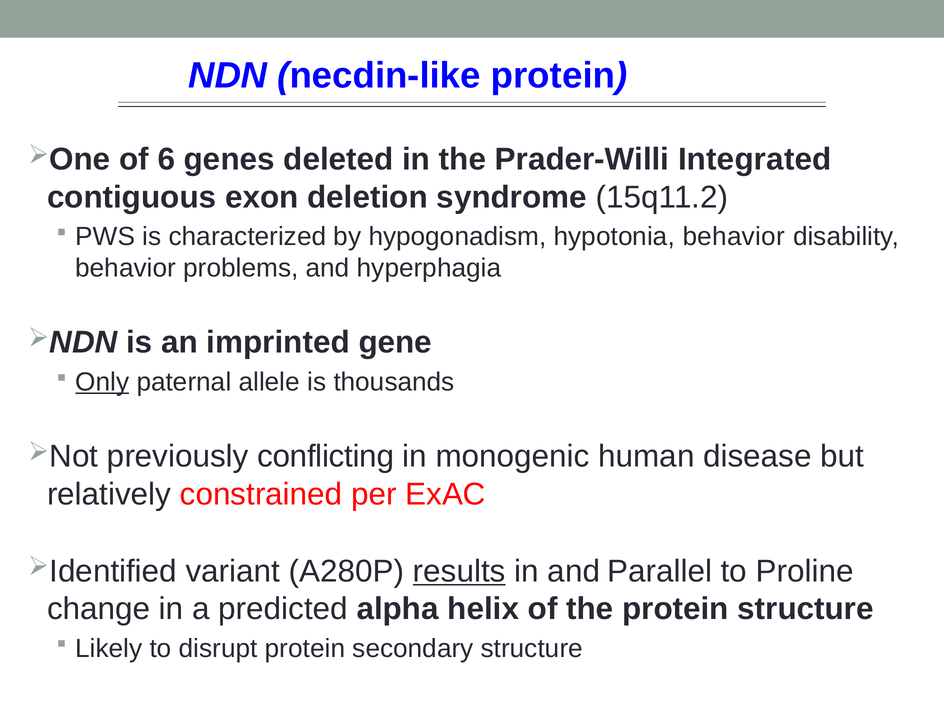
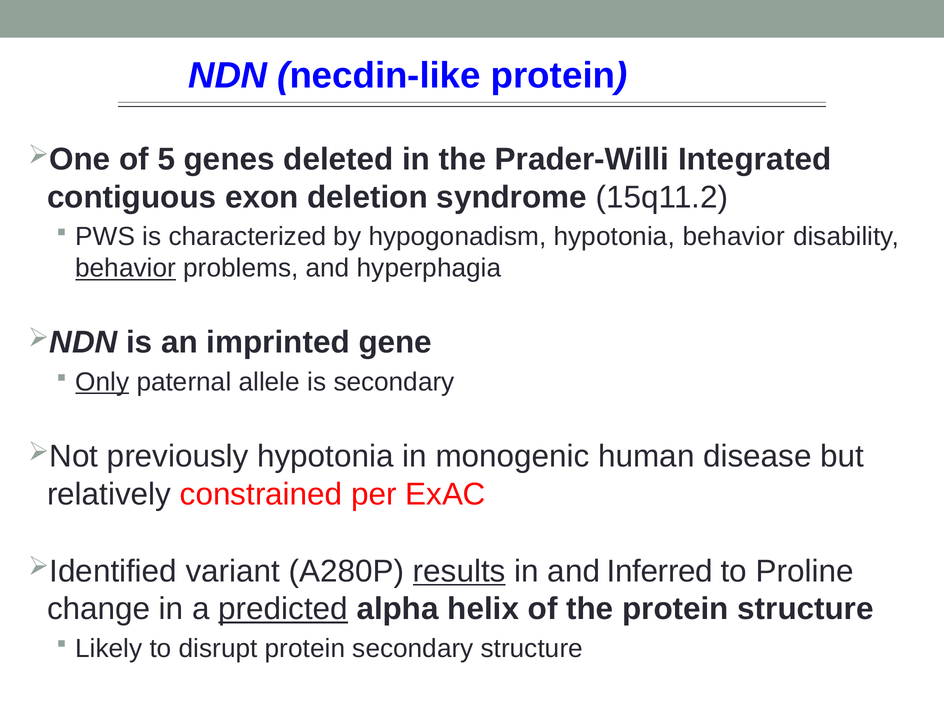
6: 6 -> 5
behavior at (126, 268) underline: none -> present
is thousands: thousands -> secondary
previously conflicting: conflicting -> hypotonia
Parallel: Parallel -> Inferred
predicted underline: none -> present
